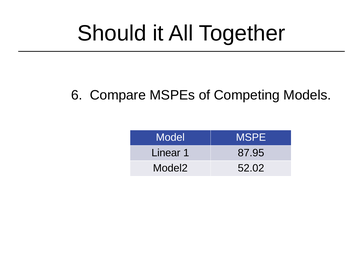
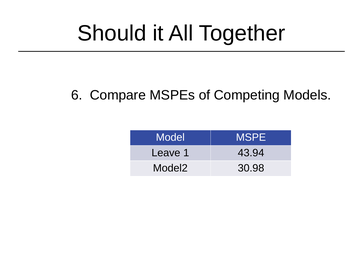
Linear: Linear -> Leave
87.95: 87.95 -> 43.94
52.02: 52.02 -> 30.98
